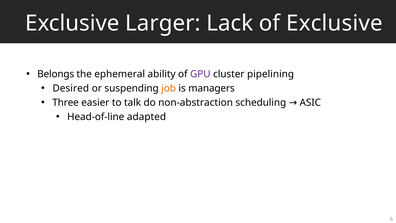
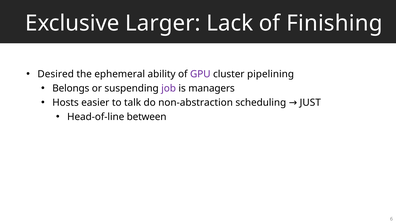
of Exclusive: Exclusive -> Finishing
Belongs: Belongs -> Desired
Desired: Desired -> Belongs
job colour: orange -> purple
Three: Three -> Hosts
ASIC: ASIC -> JUST
adapted: adapted -> between
